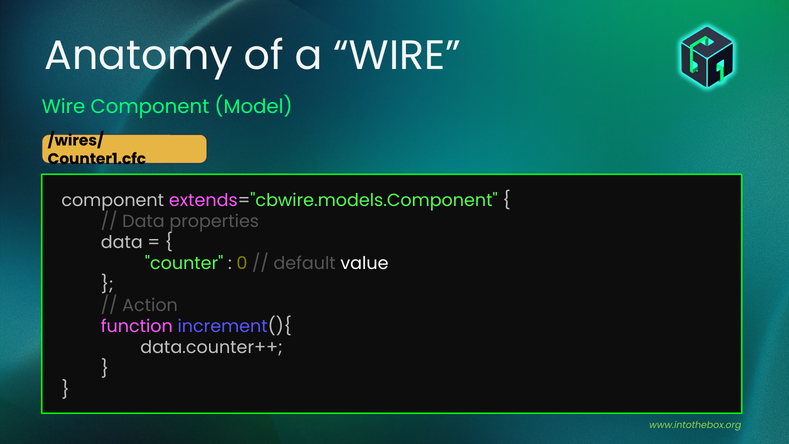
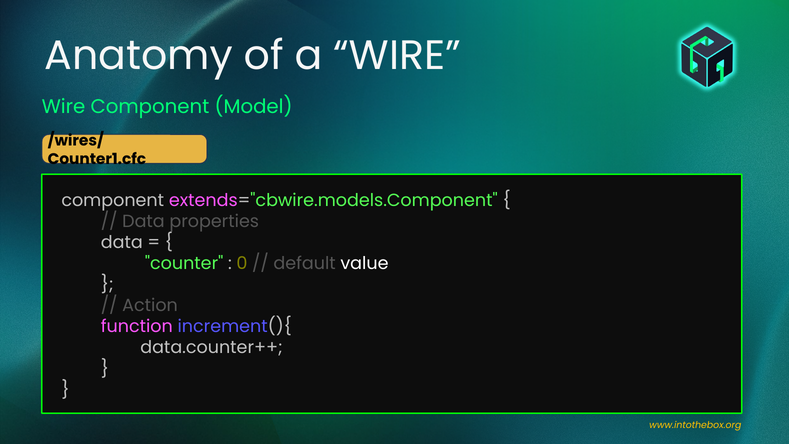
www.intothebox.org colour: light green -> yellow
